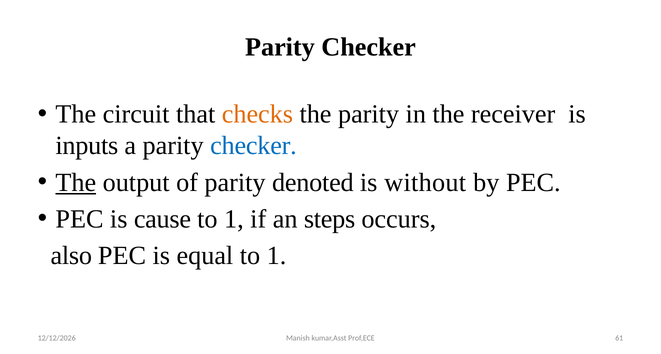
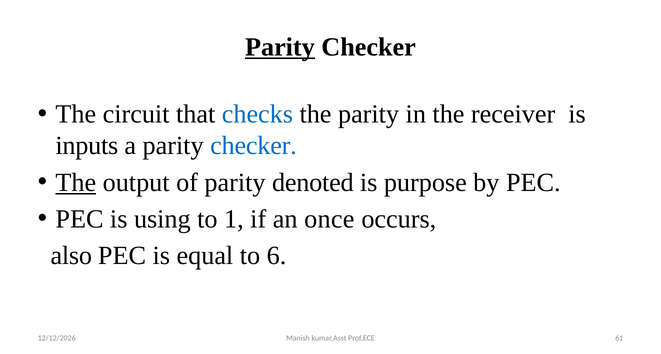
Parity at (280, 47) underline: none -> present
checks colour: orange -> blue
without: without -> purpose
cause: cause -> using
steps: steps -> once
equal to 1: 1 -> 6
